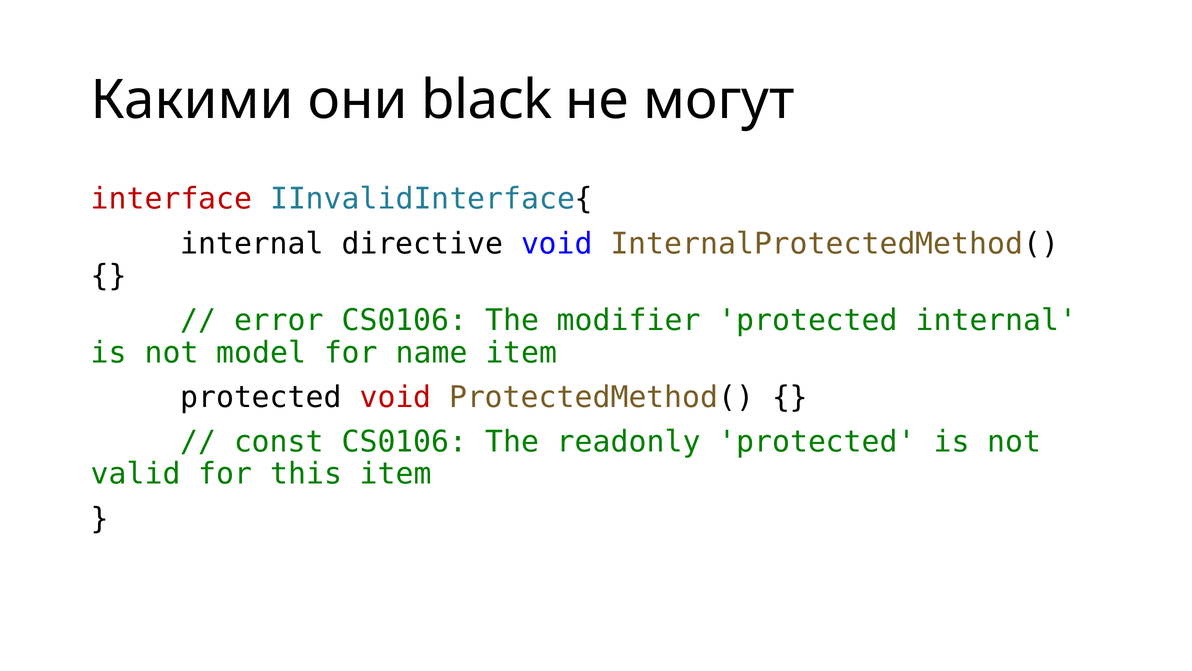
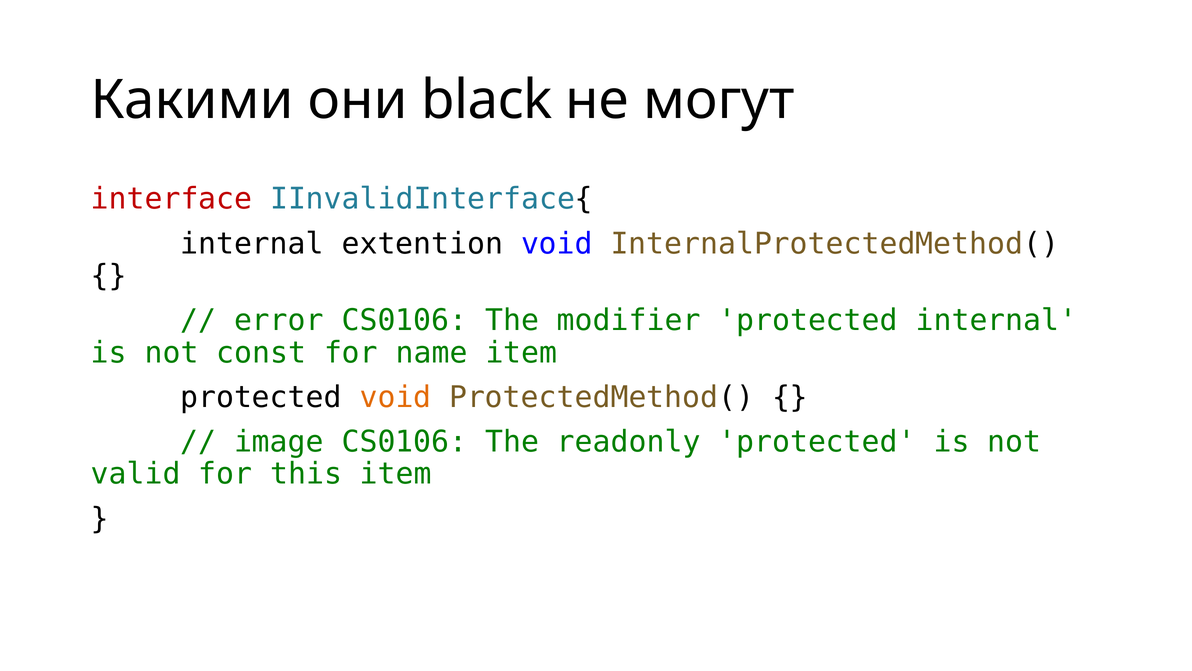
directive: directive -> extention
model: model -> const
void at (396, 397) colour: red -> orange
const: const -> image
